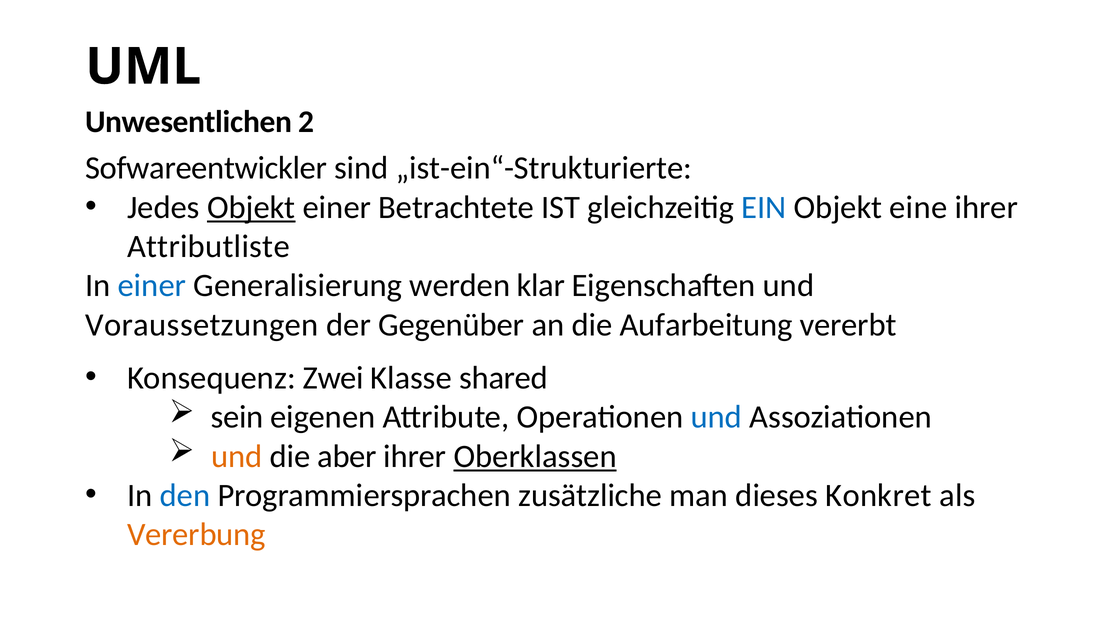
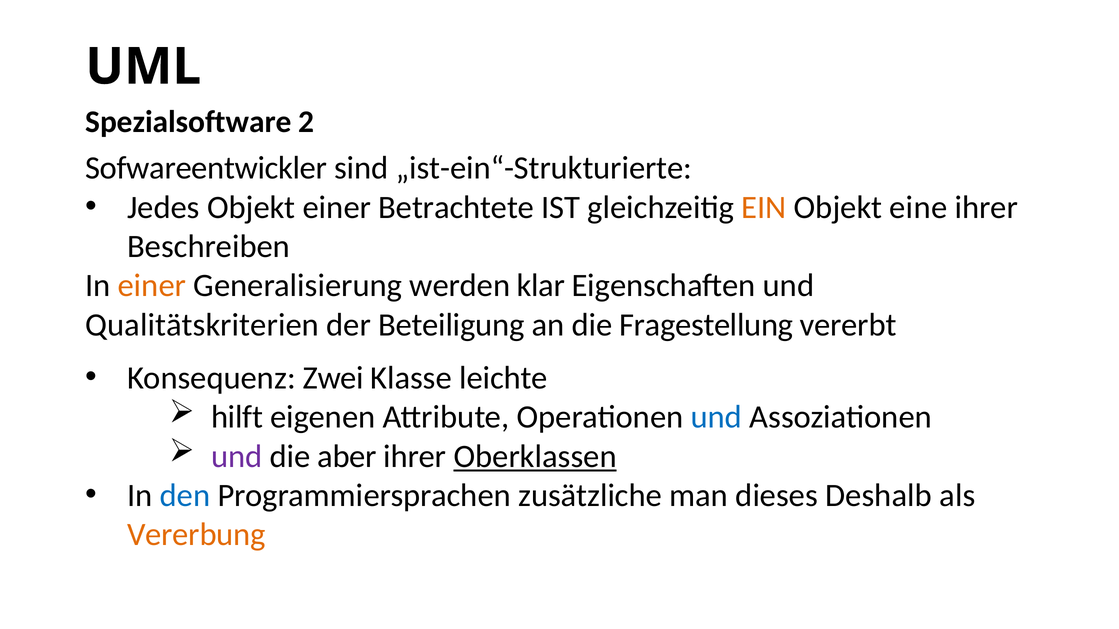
Unwesentlichen: Unwesentlichen -> Spezialsoftware
Objekt at (251, 207) underline: present -> none
EIN colour: blue -> orange
Attributliste: Attributliste -> Beschreiben
einer at (152, 286) colour: blue -> orange
Voraussetzungen: Voraussetzungen -> Qualitätskriterien
Gegenüber: Gegenüber -> Beteiligung
Aufarbeitung: Aufarbeitung -> Fragestellung
shared: shared -> leichte
sein: sein -> hilft
und at (237, 457) colour: orange -> purple
Konkret: Konkret -> Deshalb
